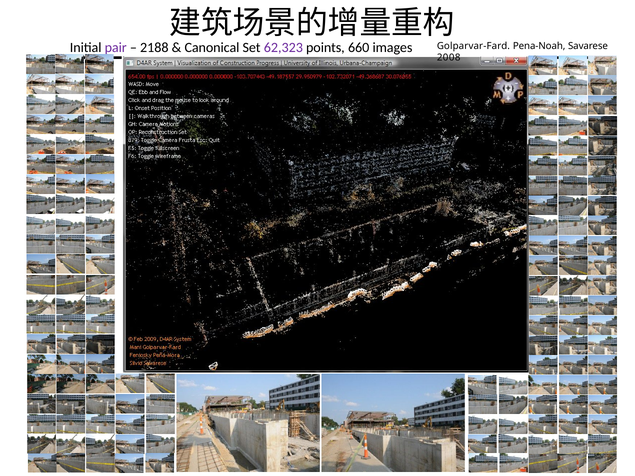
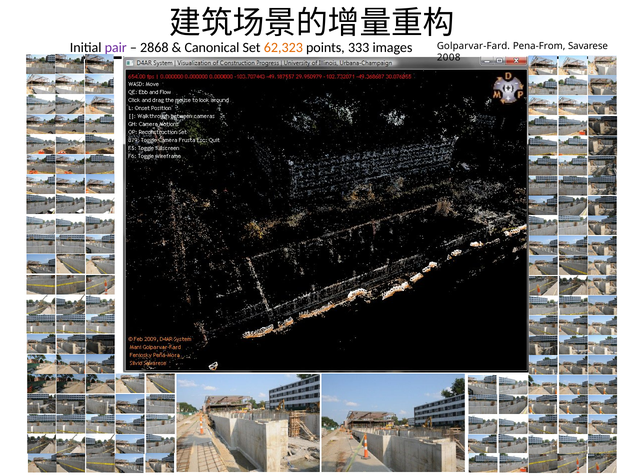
2188: 2188 -> 2868
62,323 colour: purple -> orange
660: 660 -> 333
Pena-Noah: Pena-Noah -> Pena-From
